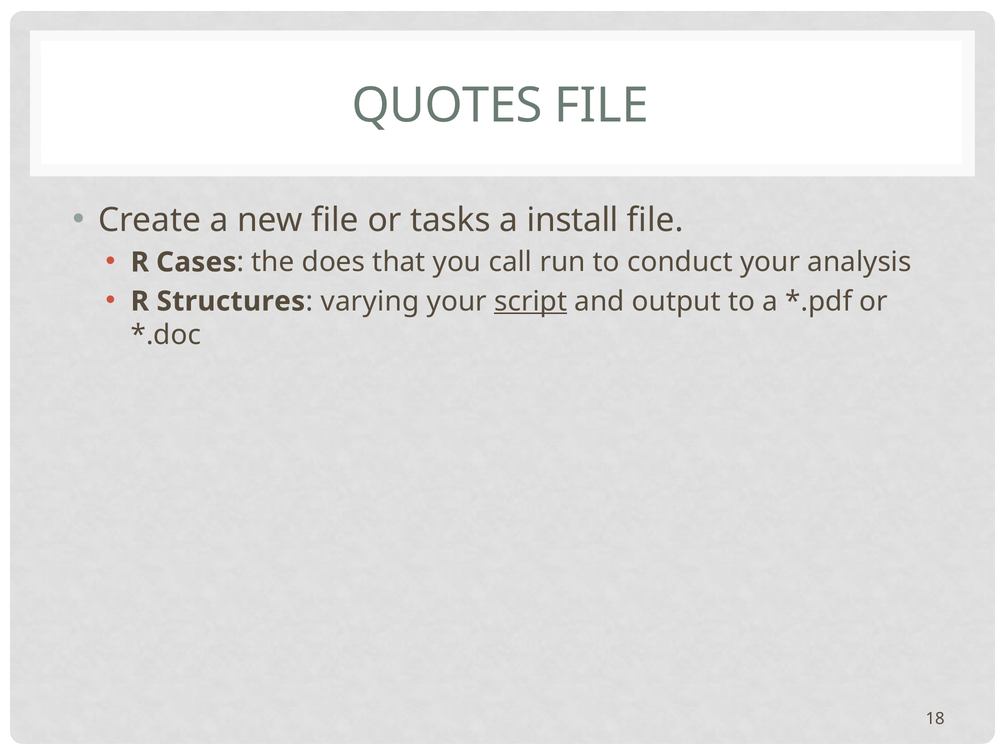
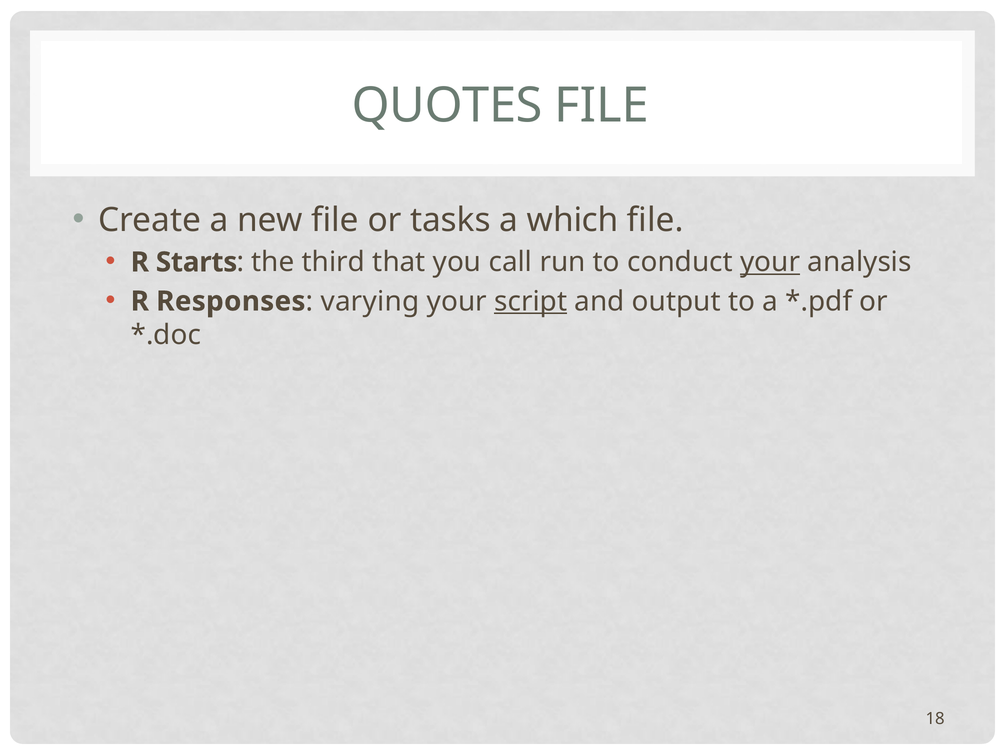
install: install -> which
Cases: Cases -> Starts
does: does -> third
your at (770, 262) underline: none -> present
Structures: Structures -> Responses
